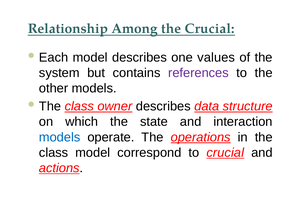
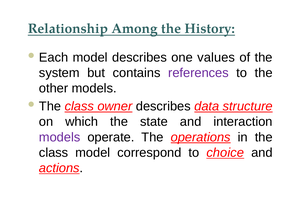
the Crucial: Crucial -> History
models at (60, 137) colour: blue -> purple
to crucial: crucial -> choice
